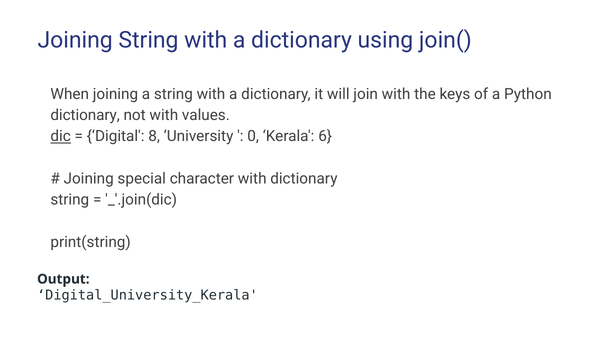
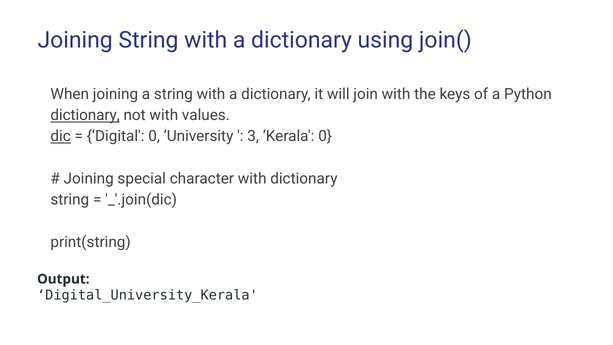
dictionary at (85, 115) underline: none -> present
Digital 8: 8 -> 0
0: 0 -> 3
Kerala 6: 6 -> 0
